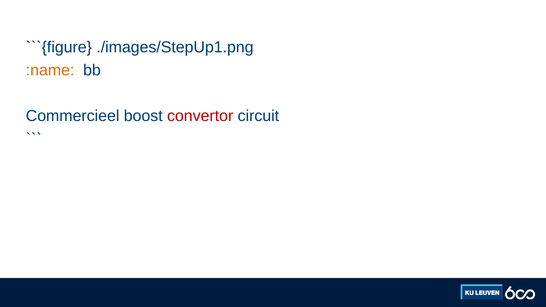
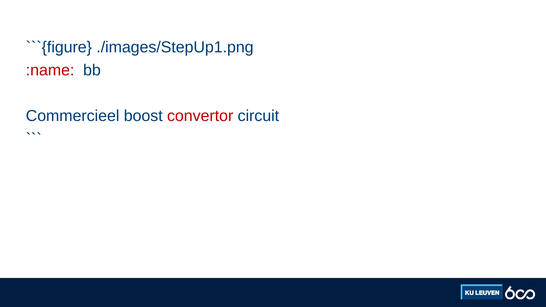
:name colour: orange -> red
